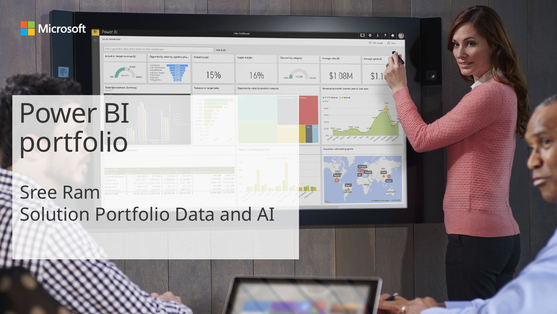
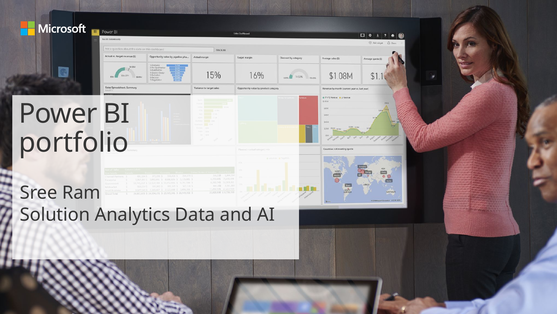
Solution Portfolio: Portfolio -> Analytics
